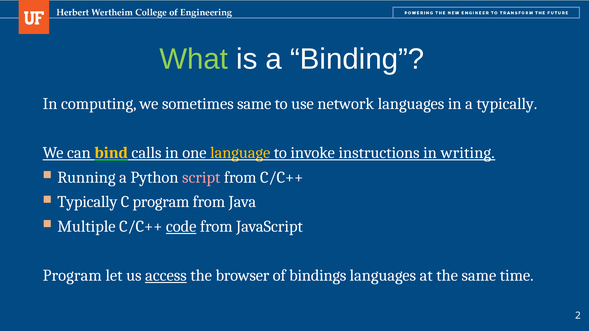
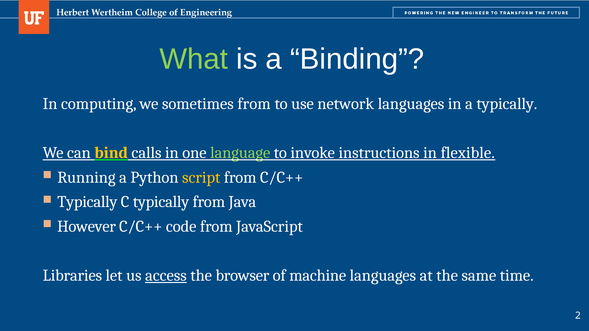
sometimes same: same -> from
language colour: yellow -> light green
writing: writing -> flexible
script colour: pink -> yellow
C program: program -> typically
Multiple: Multiple -> However
code underline: present -> none
Program at (72, 276): Program -> Libraries
bindings: bindings -> machine
